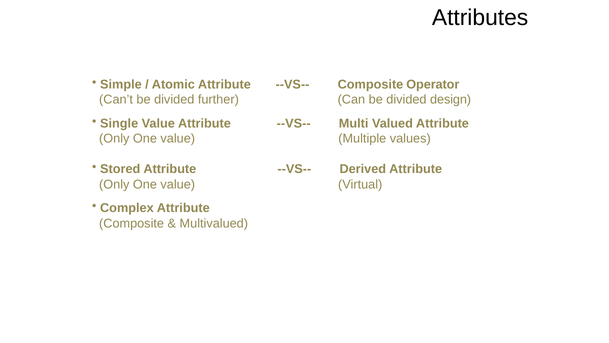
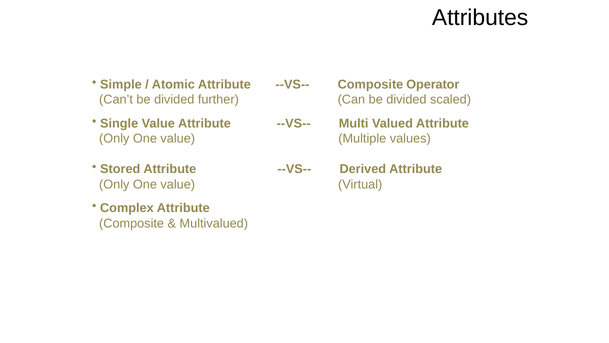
design: design -> scaled
